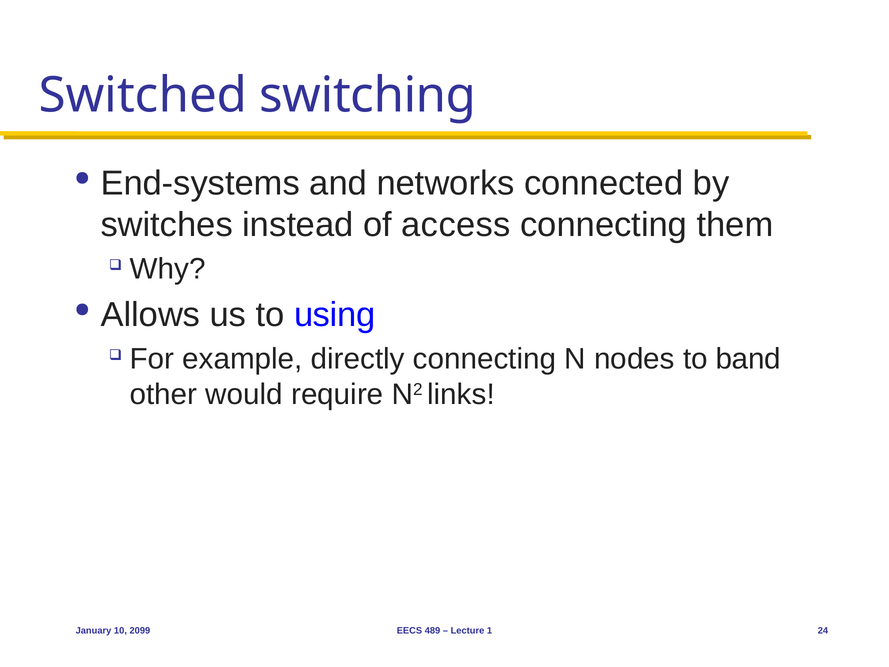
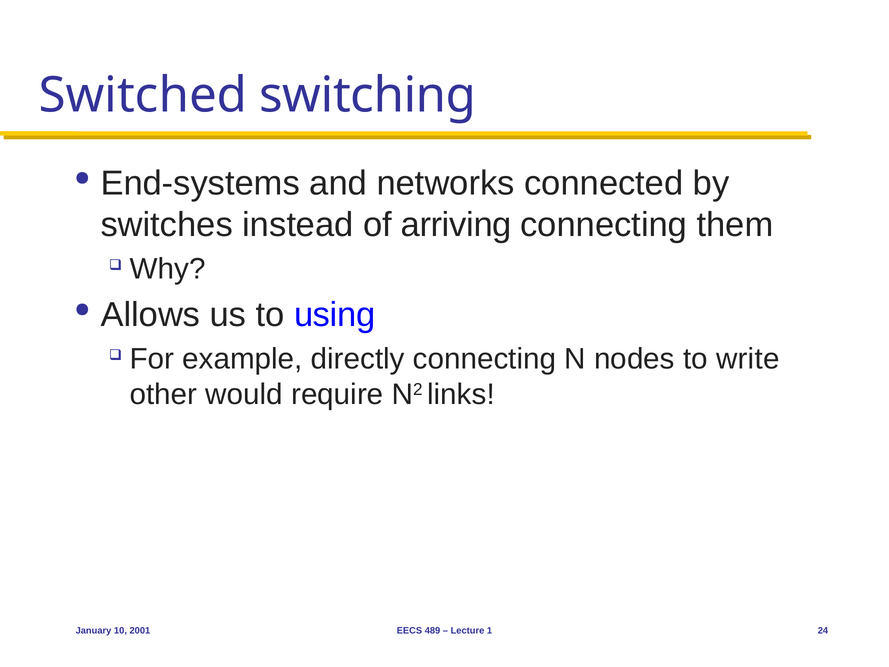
access: access -> arriving
band: band -> write
2099: 2099 -> 2001
